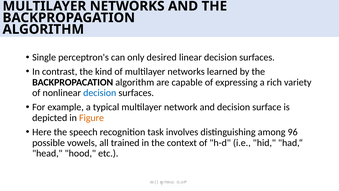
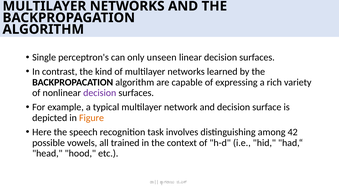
desired: desired -> unseen
decision at (100, 93) colour: blue -> purple
96: 96 -> 42
